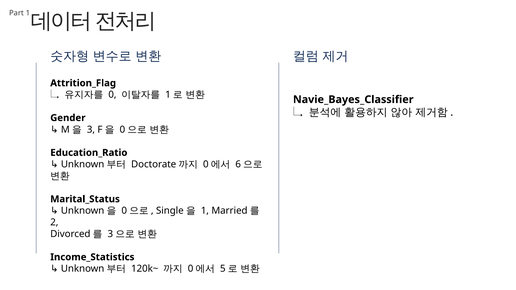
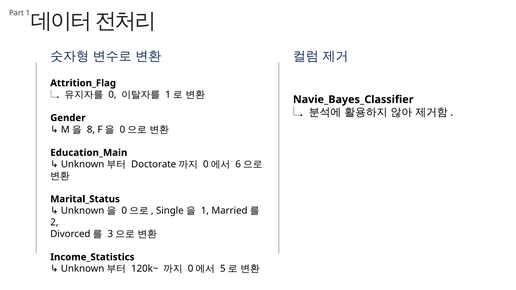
3: 3 -> 8
Education_Ratio: Education_Ratio -> Education_Main
